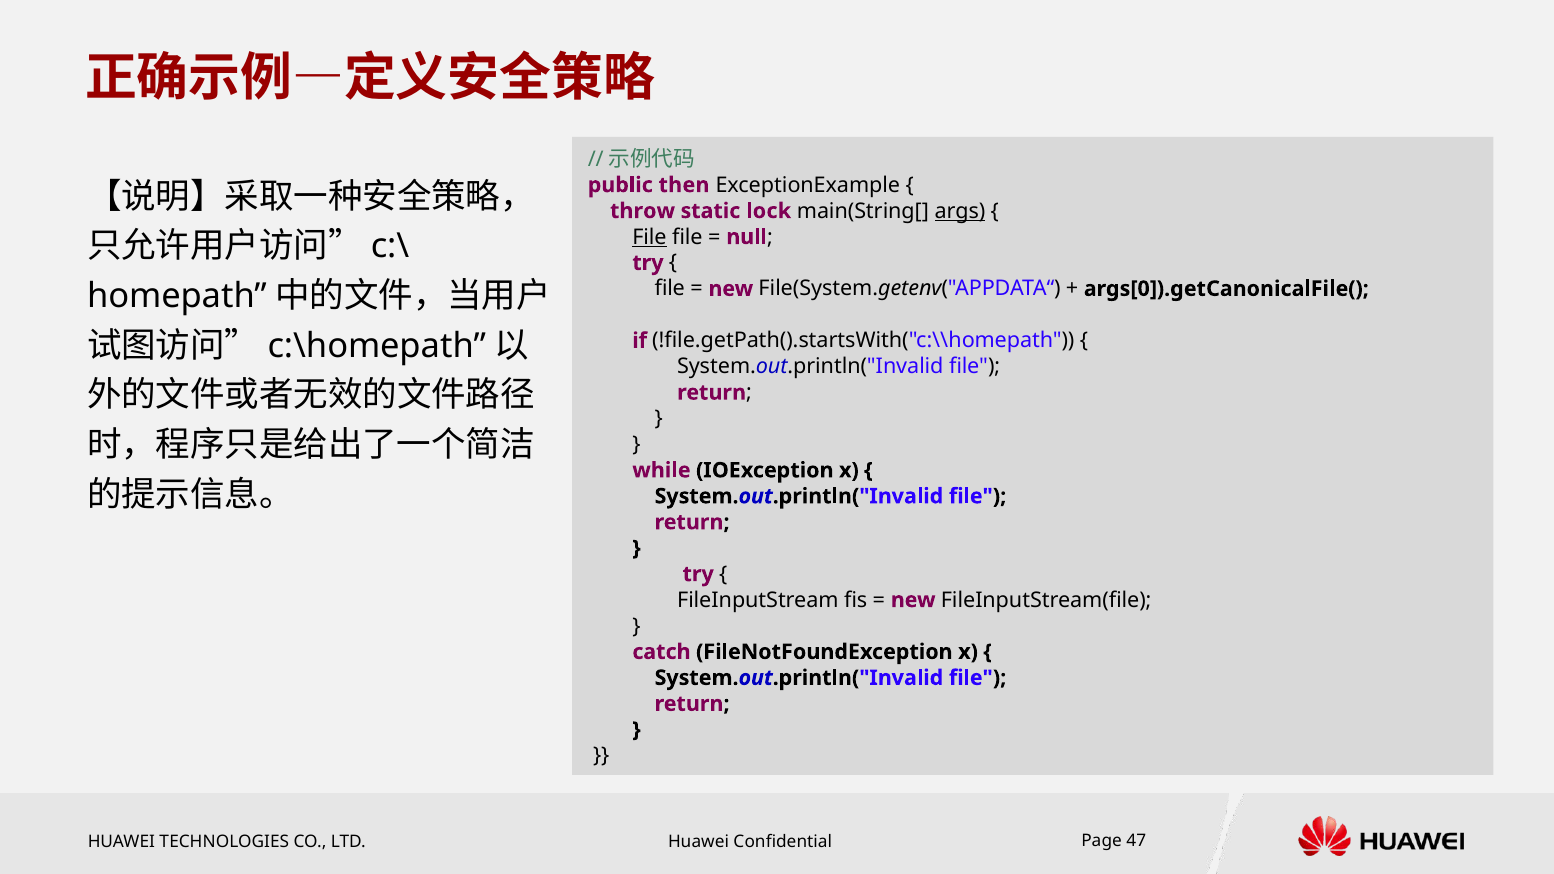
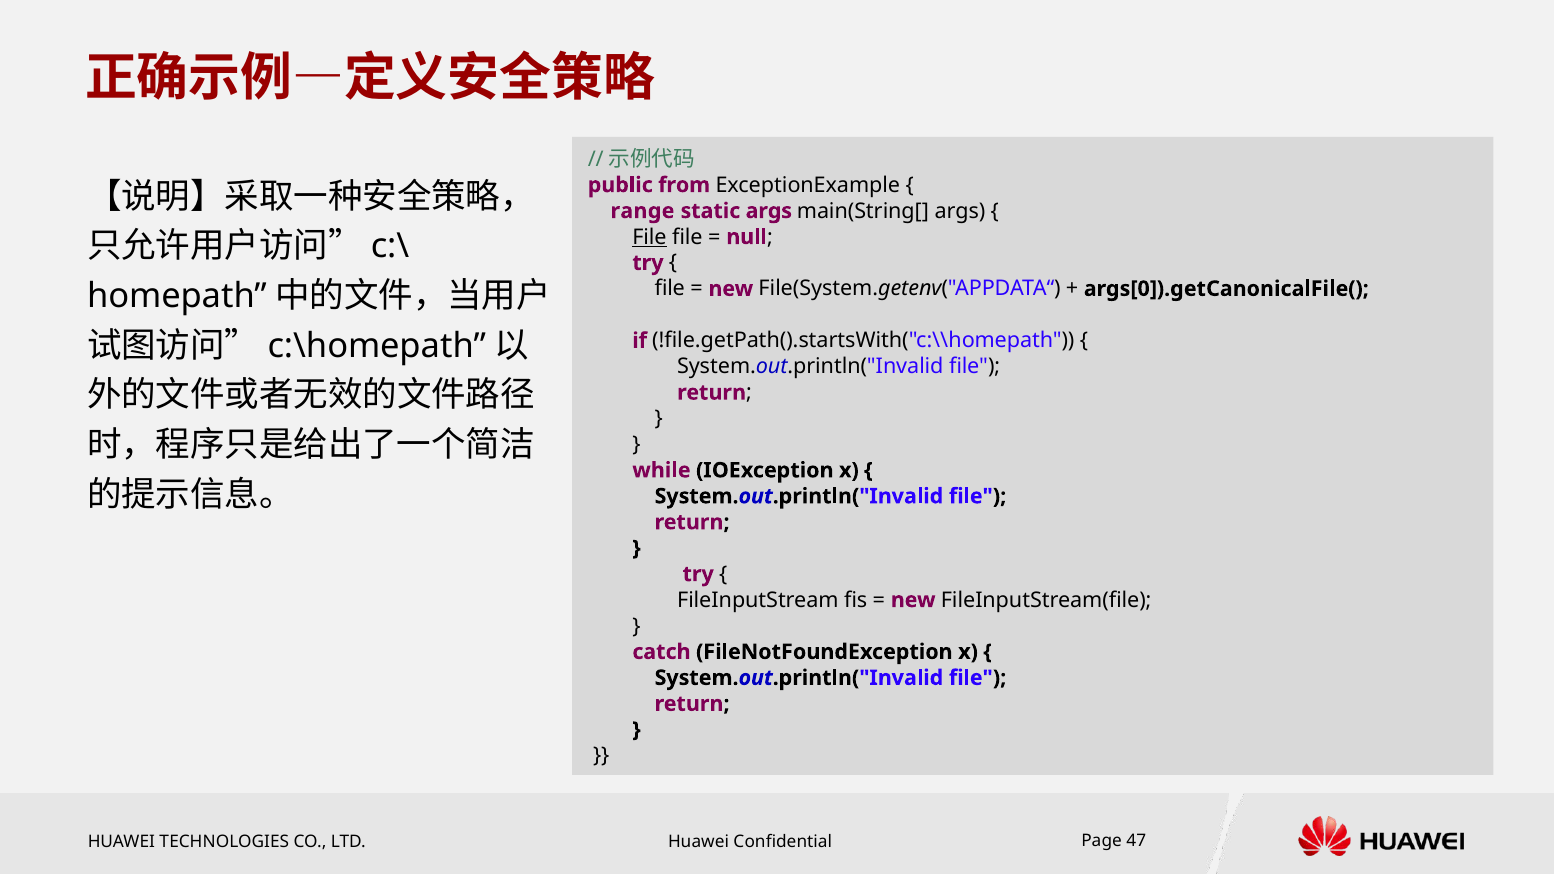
then: then -> from
throw: throw -> range
static lock: lock -> args
args at (960, 211) underline: present -> none
